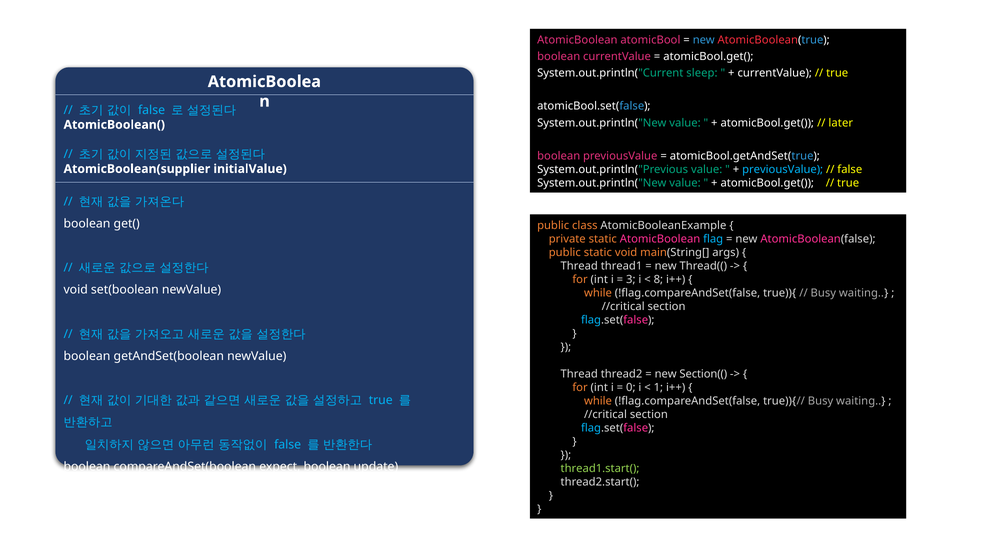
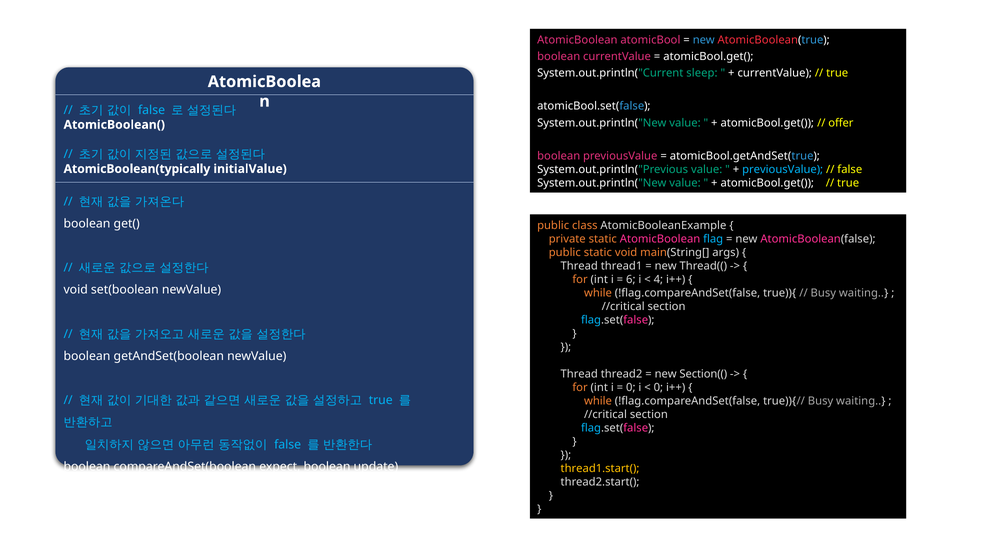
later: later -> offer
AtomicBoolean(supplier: AtomicBoolean(supplier -> AtomicBoolean(typically
3: 3 -> 6
8: 8 -> 4
1 at (658, 388): 1 -> 0
thread1.start( colour: light green -> yellow
